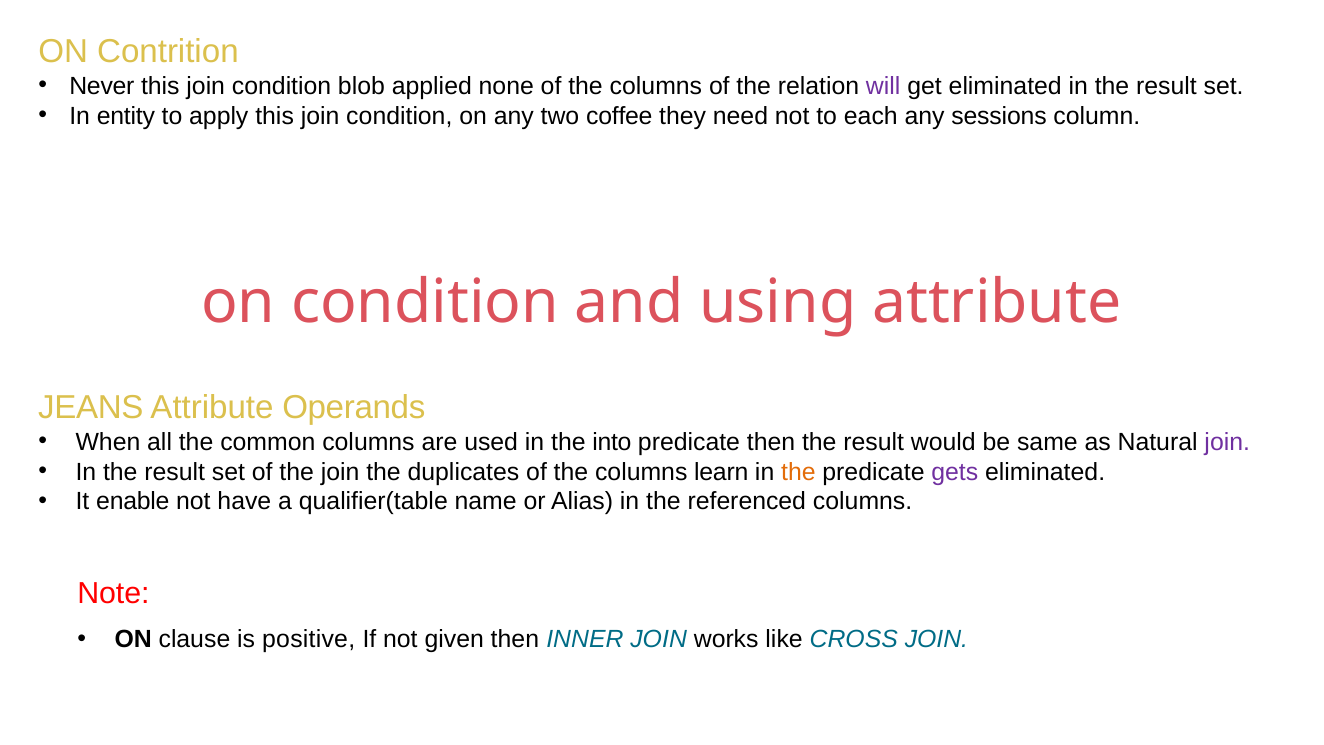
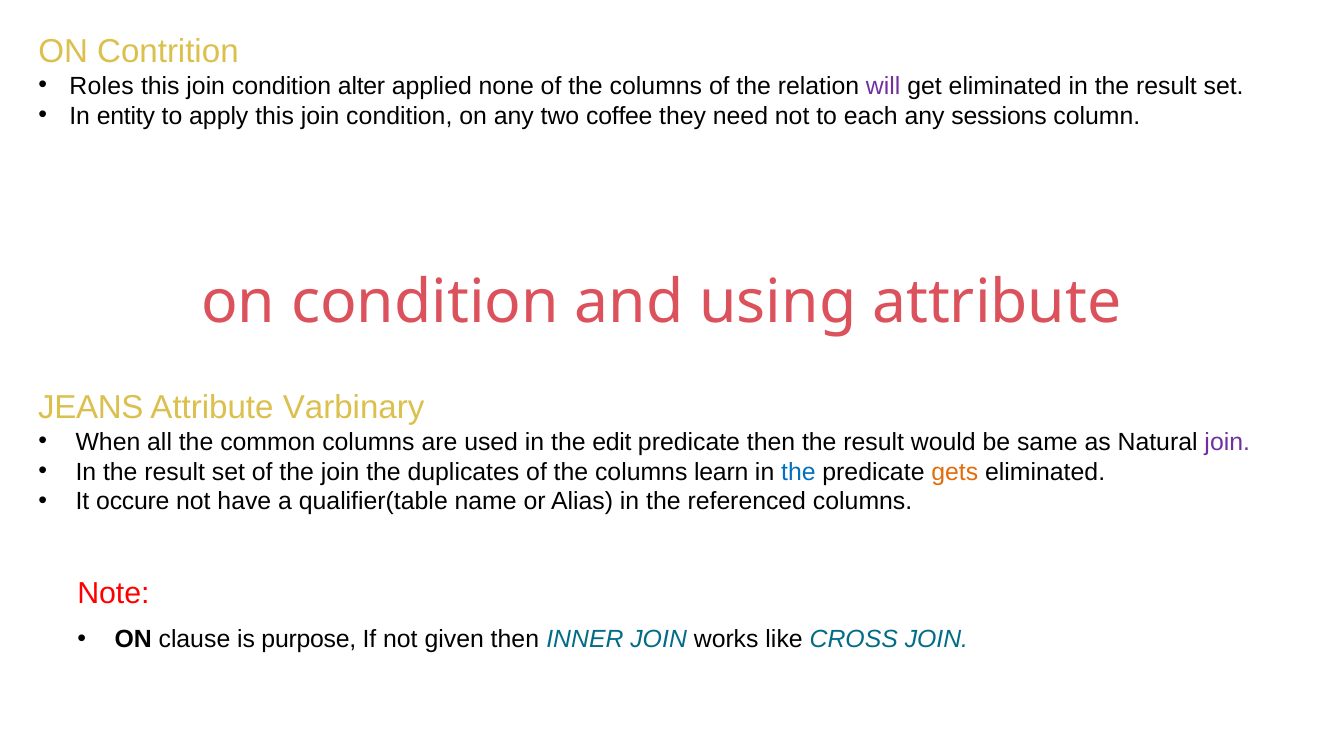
Never: Never -> Roles
blob: blob -> alter
Operands: Operands -> Varbinary
into: into -> edit
the at (798, 472) colour: orange -> blue
gets colour: purple -> orange
enable: enable -> occure
positive: positive -> purpose
